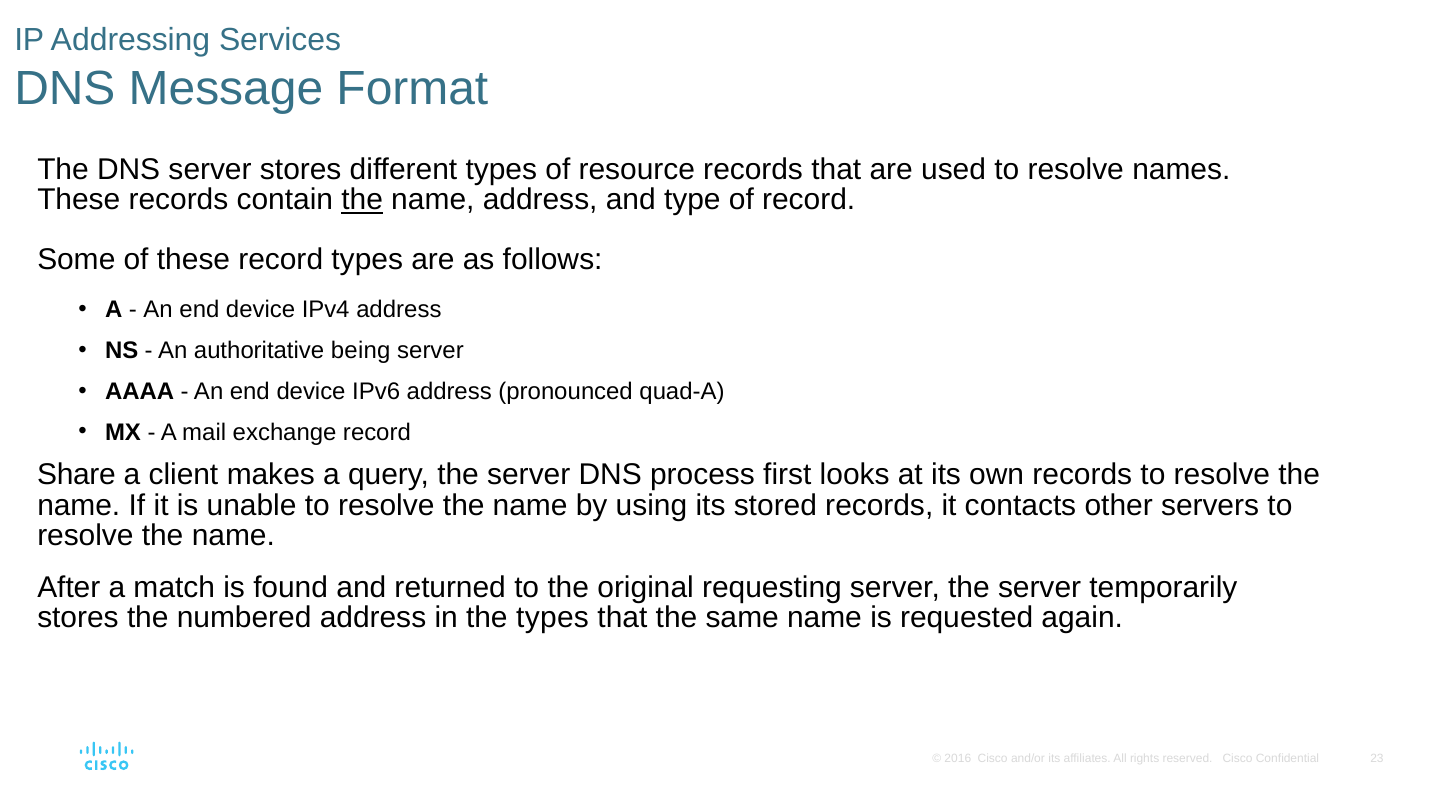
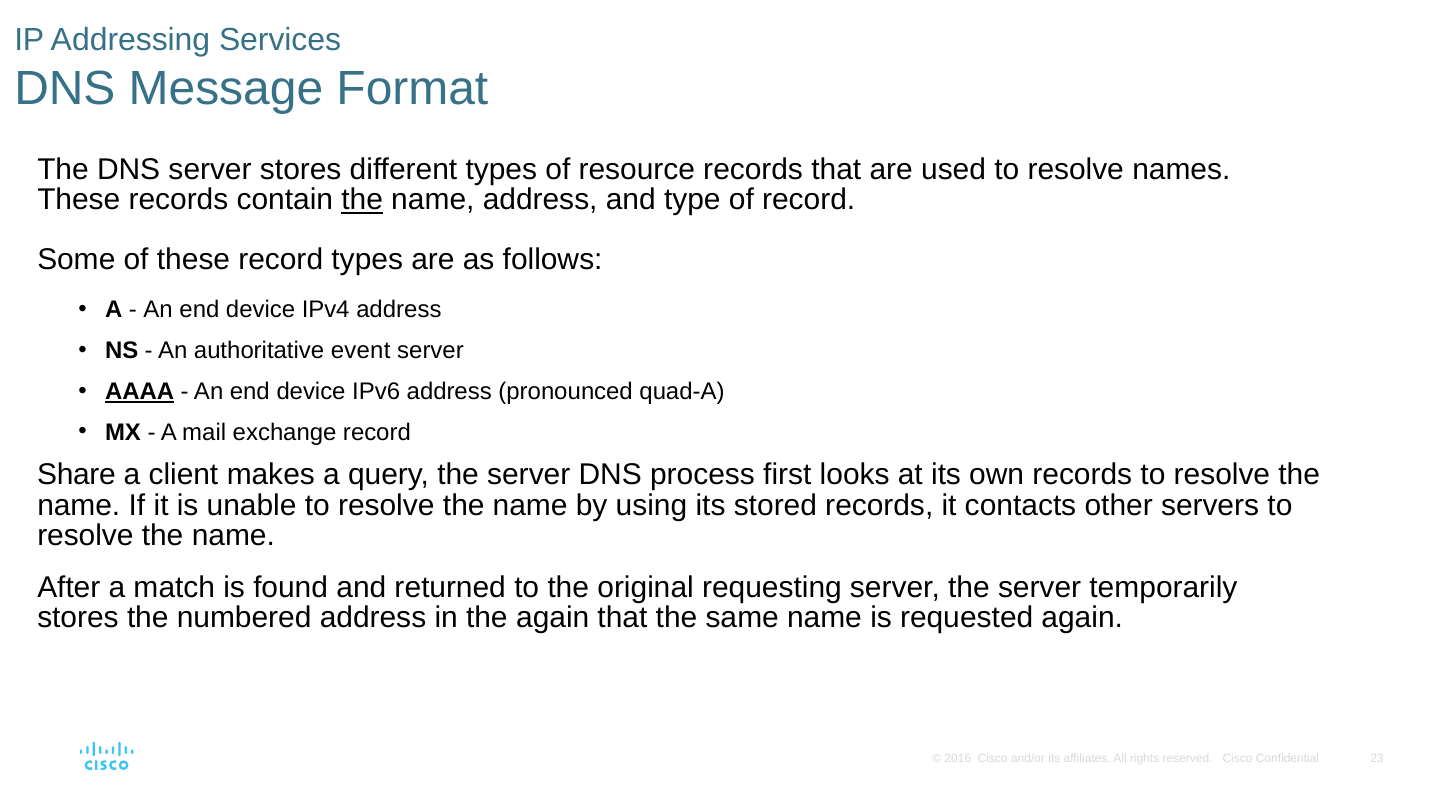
being: being -> event
AAAA underline: none -> present
the types: types -> again
